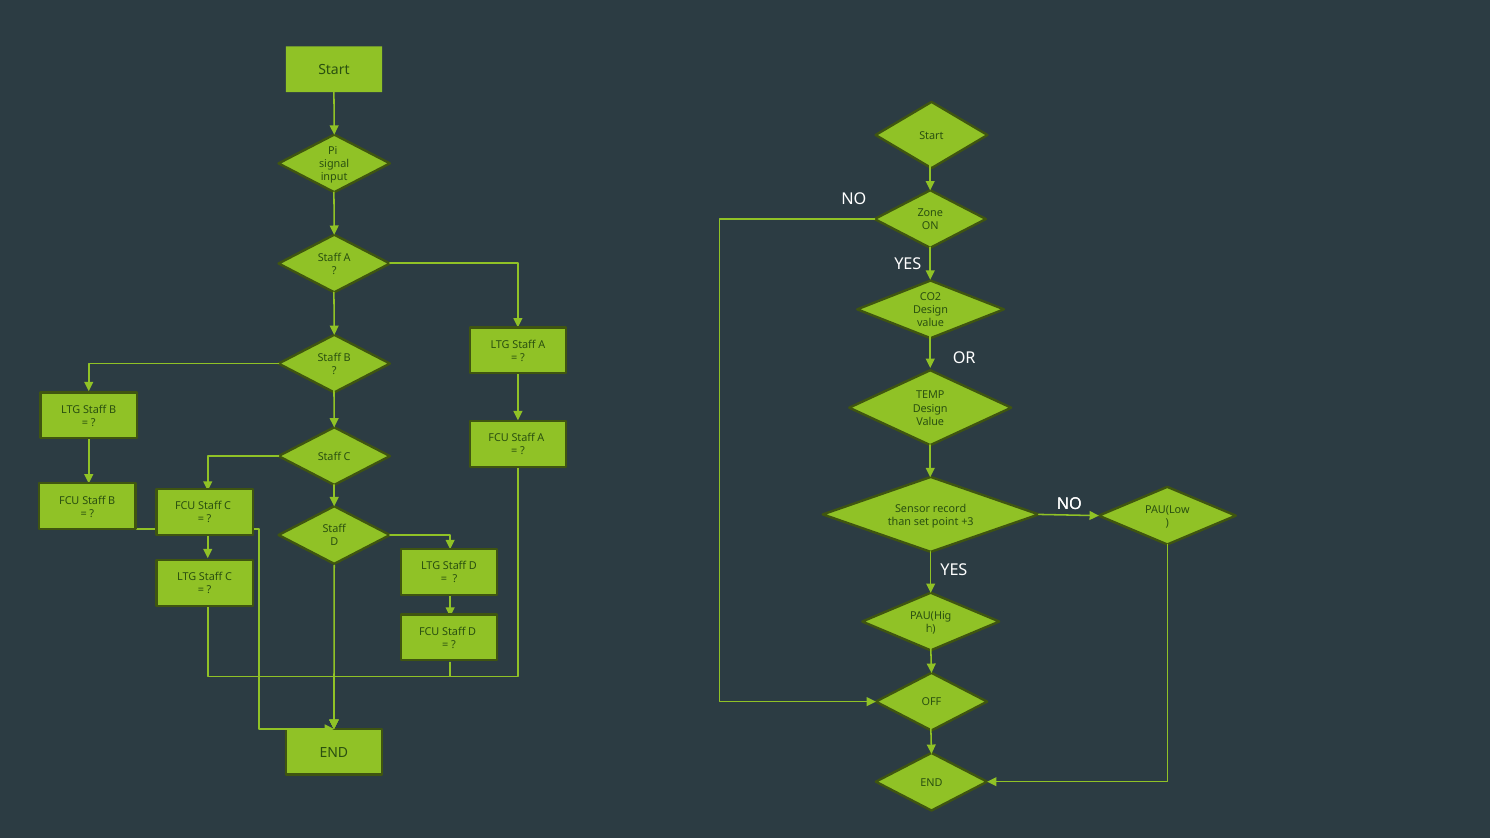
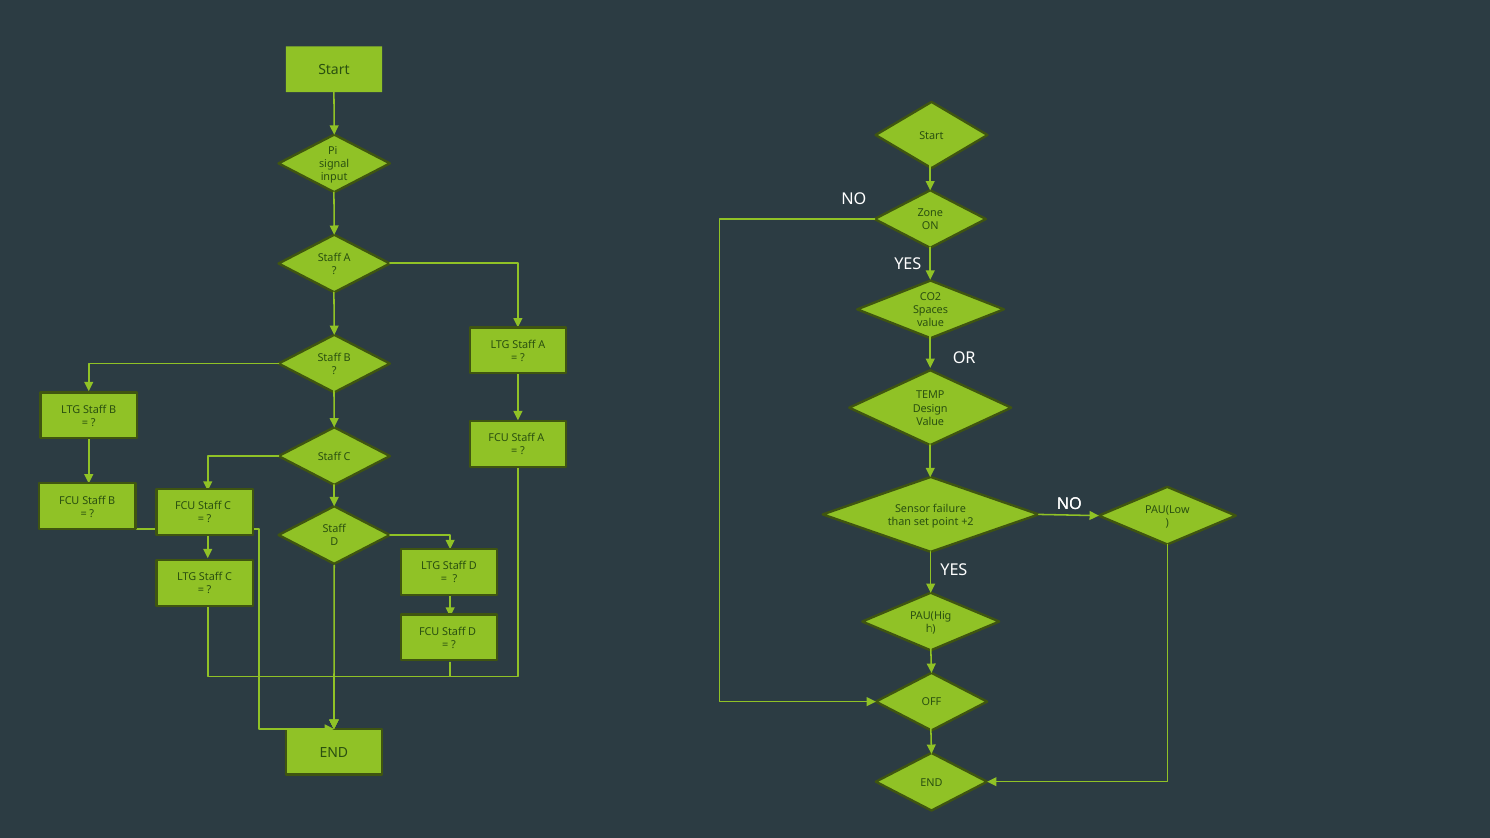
Design at (931, 310): Design -> Spaces
record: record -> failure
+3: +3 -> +2
